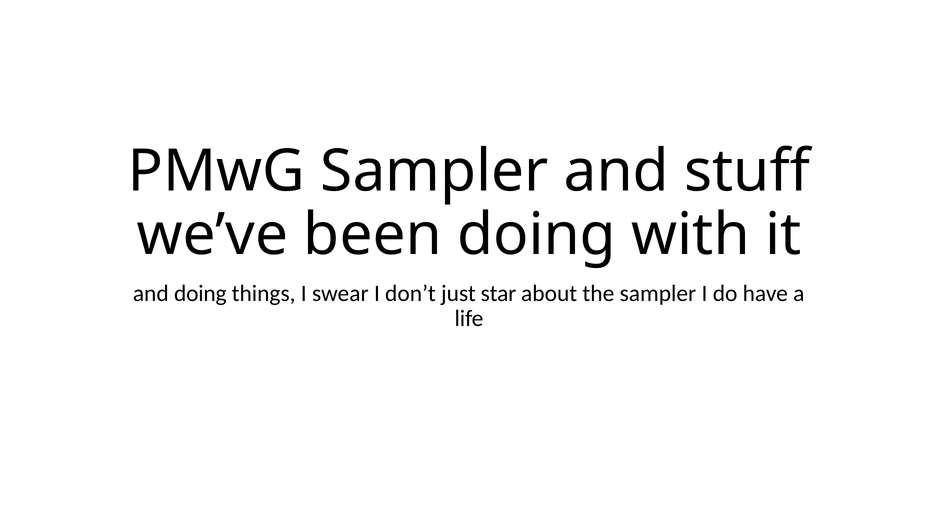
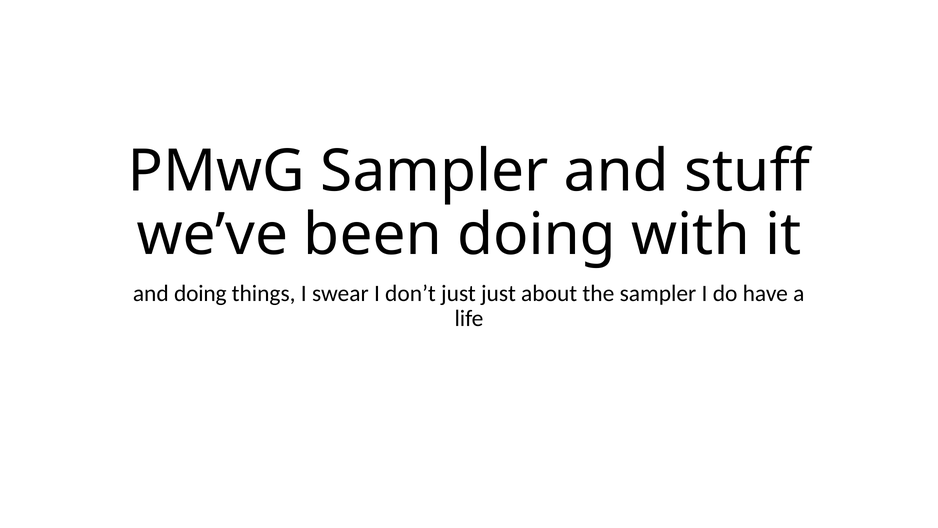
just star: star -> just
